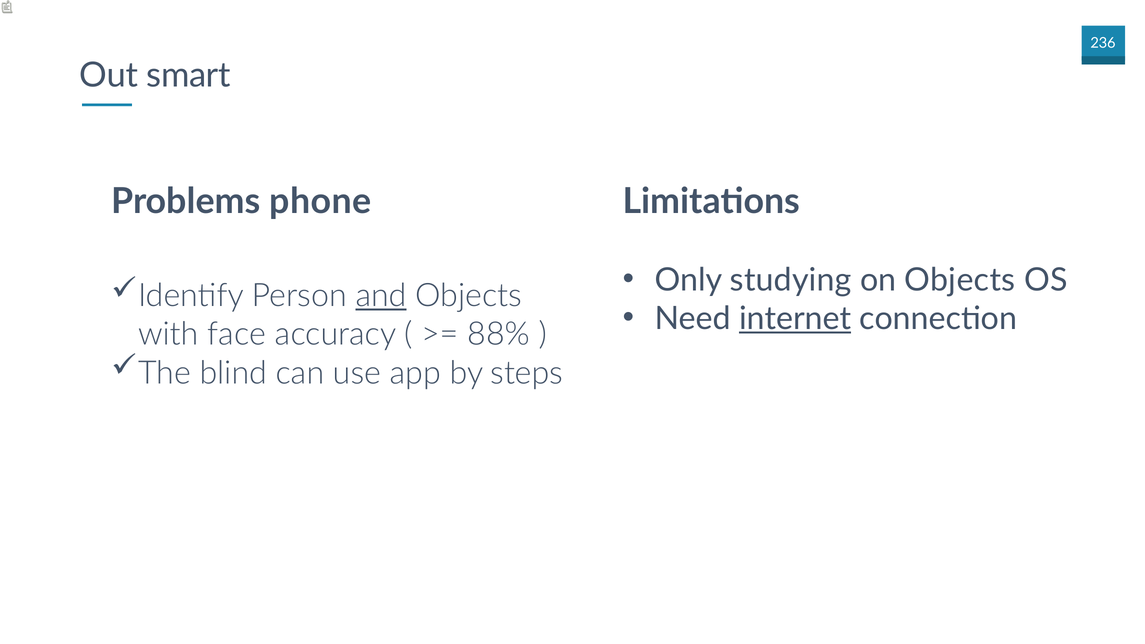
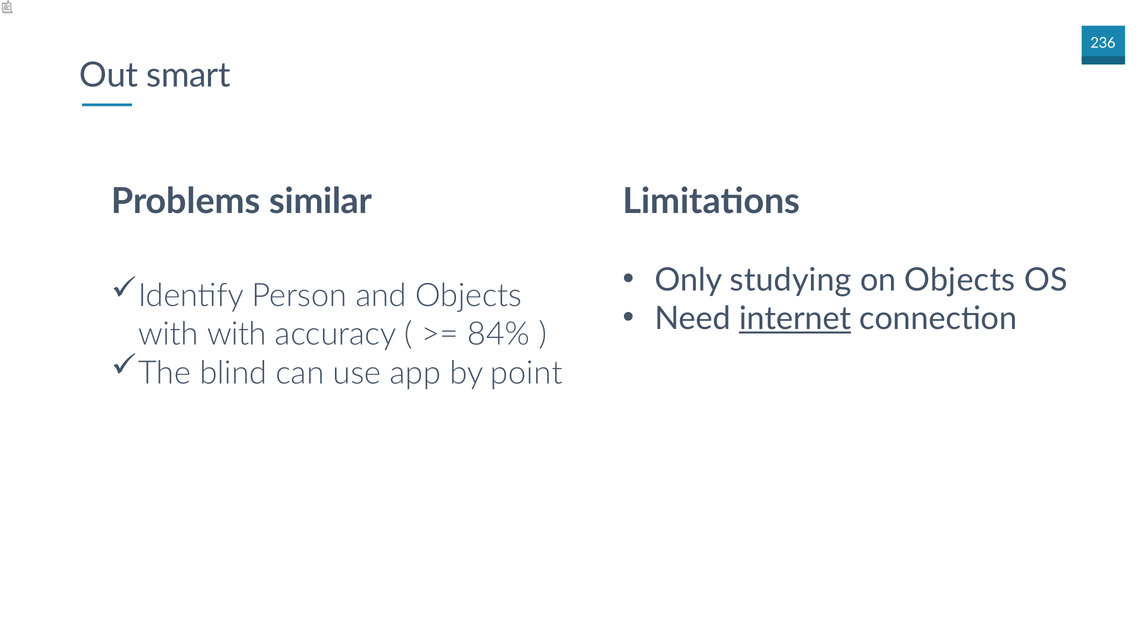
phone: phone -> similar
and underline: present -> none
with face: face -> with
88%: 88% -> 84%
steps: steps -> point
